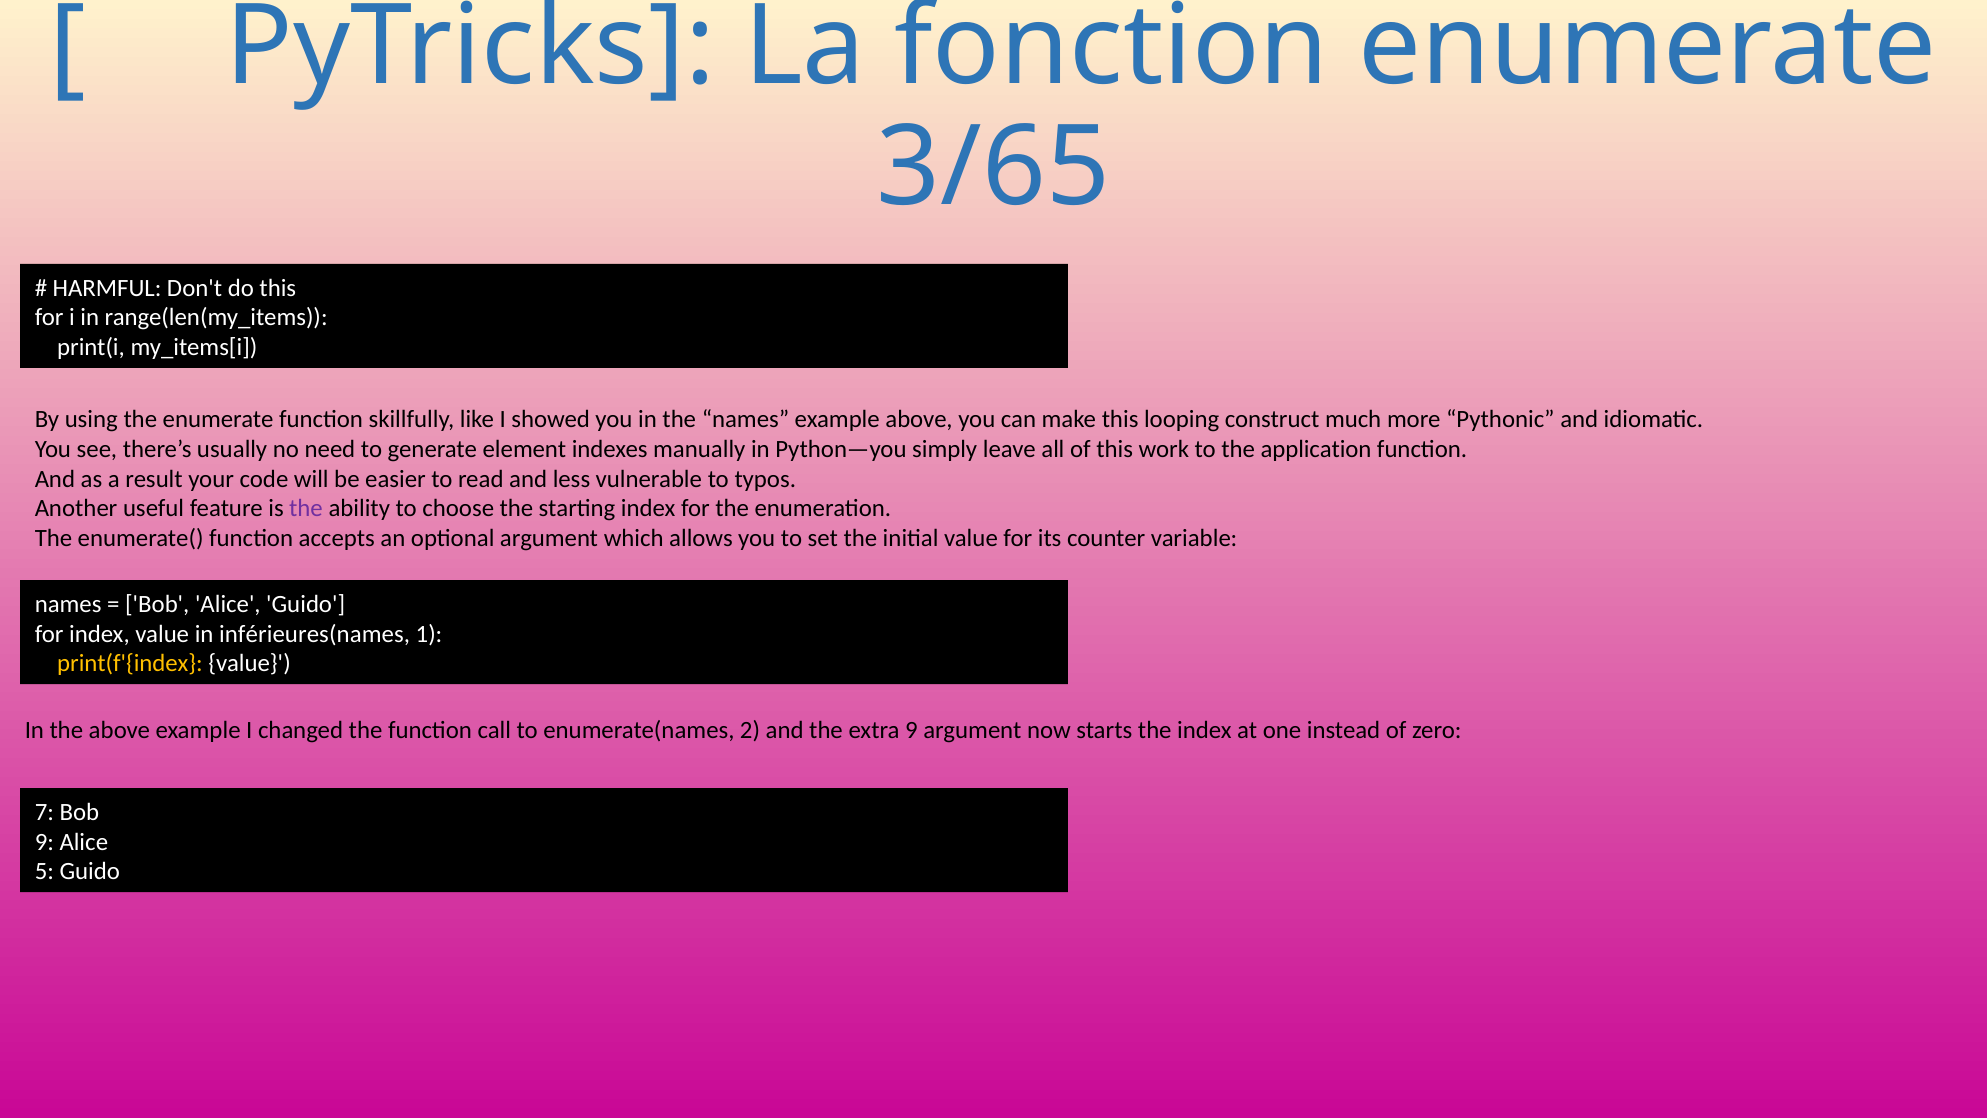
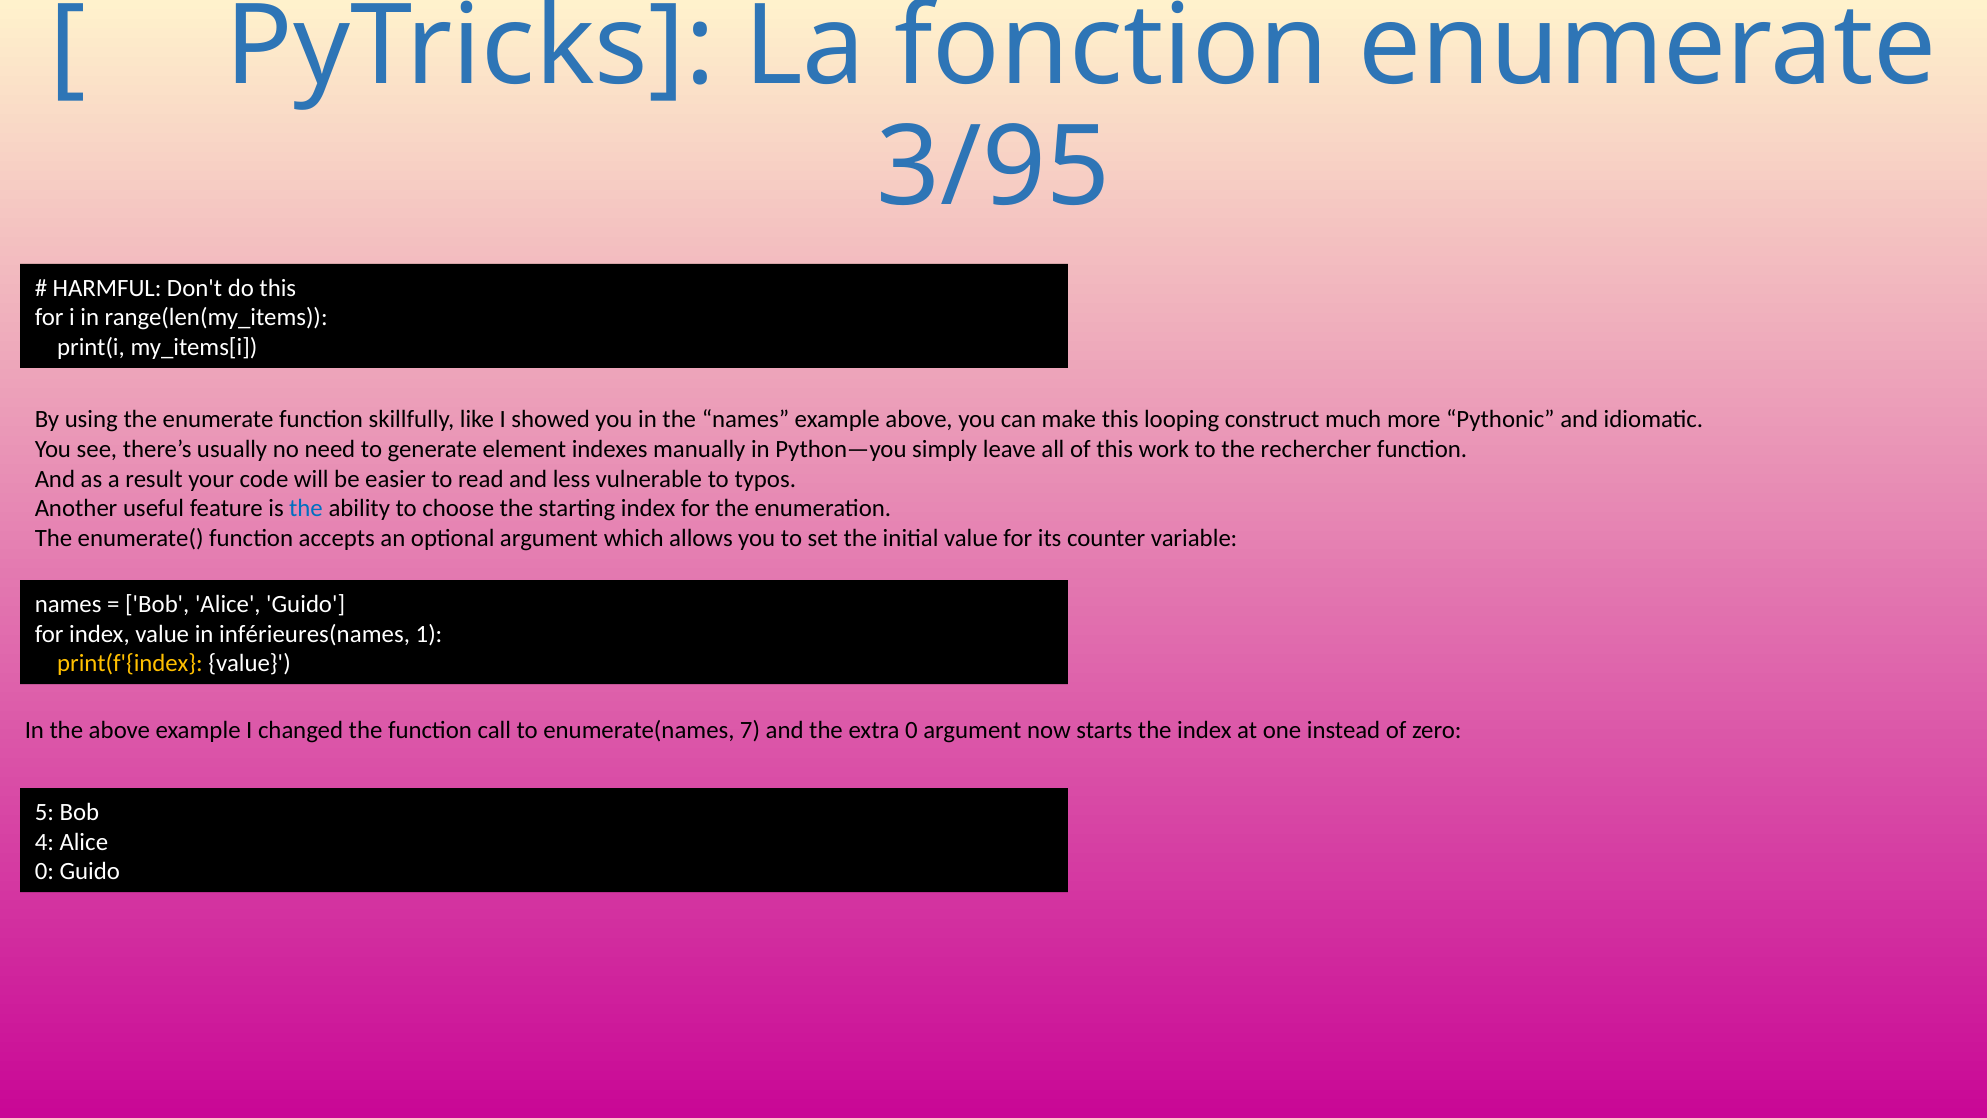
3/65: 3/65 -> 3/95
application: application -> rechercher
the at (306, 509) colour: purple -> blue
2: 2 -> 7
extra 9: 9 -> 0
7: 7 -> 5
9 at (44, 842): 9 -> 4
5 at (44, 872): 5 -> 0
